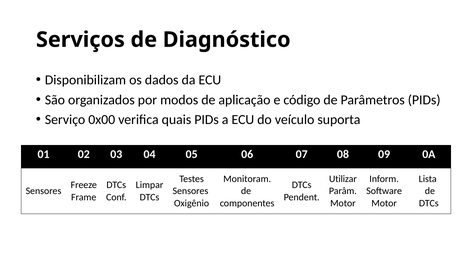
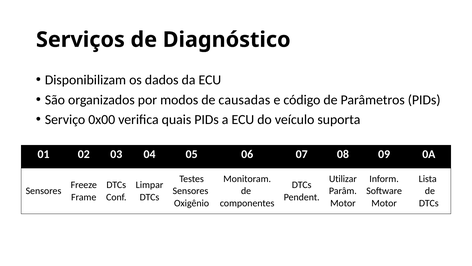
aplicação: aplicação -> causadas
